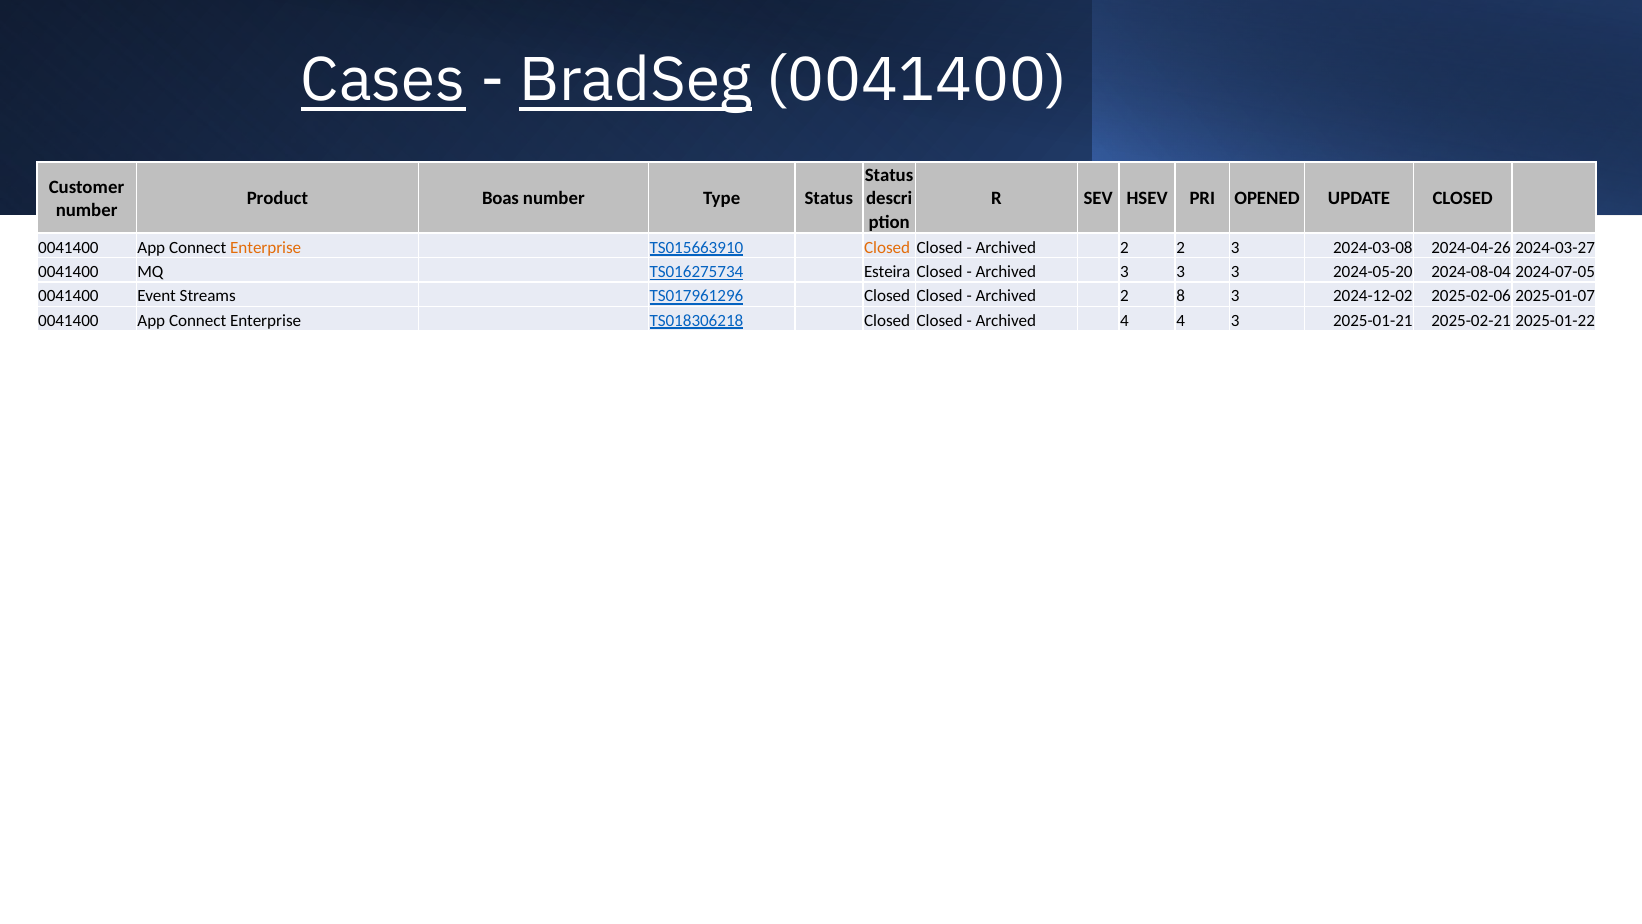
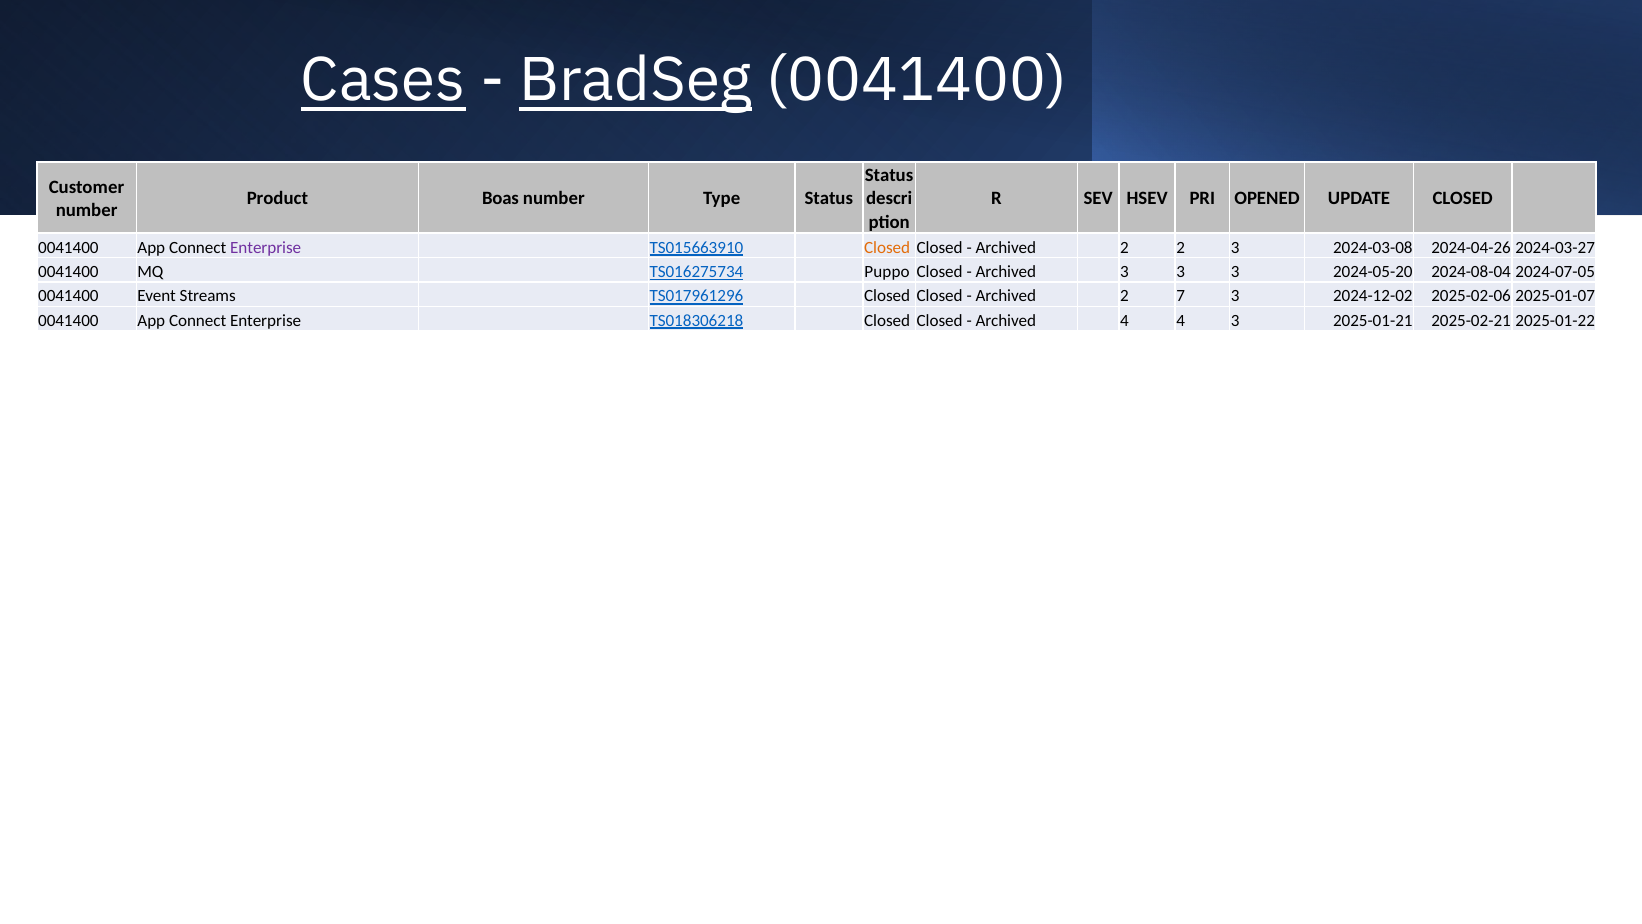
Enterprise at (266, 247) colour: orange -> purple
Esteira: Esteira -> Puppo
8: 8 -> 7
